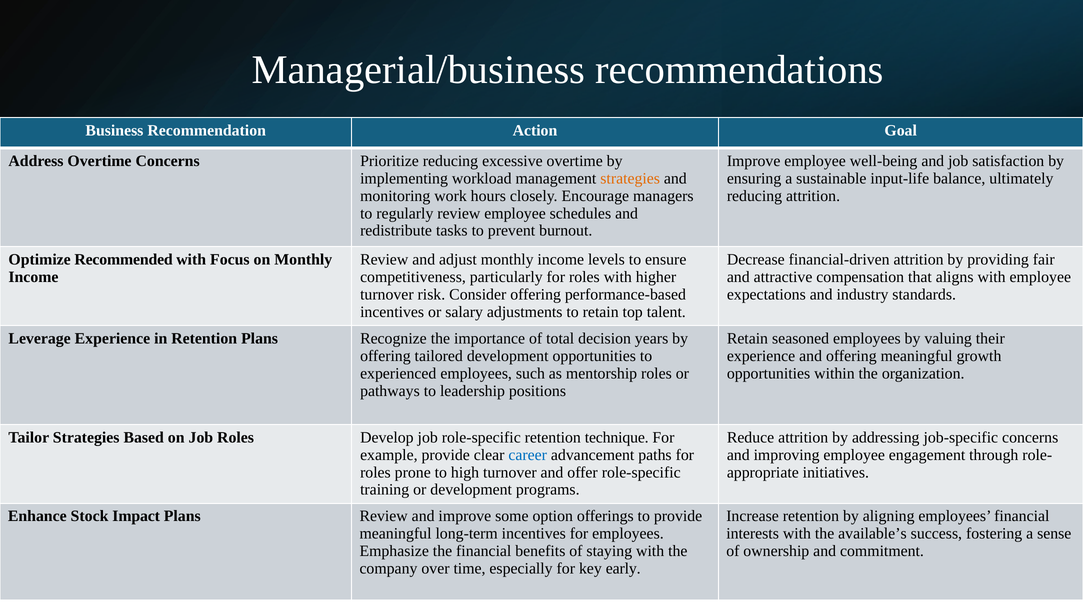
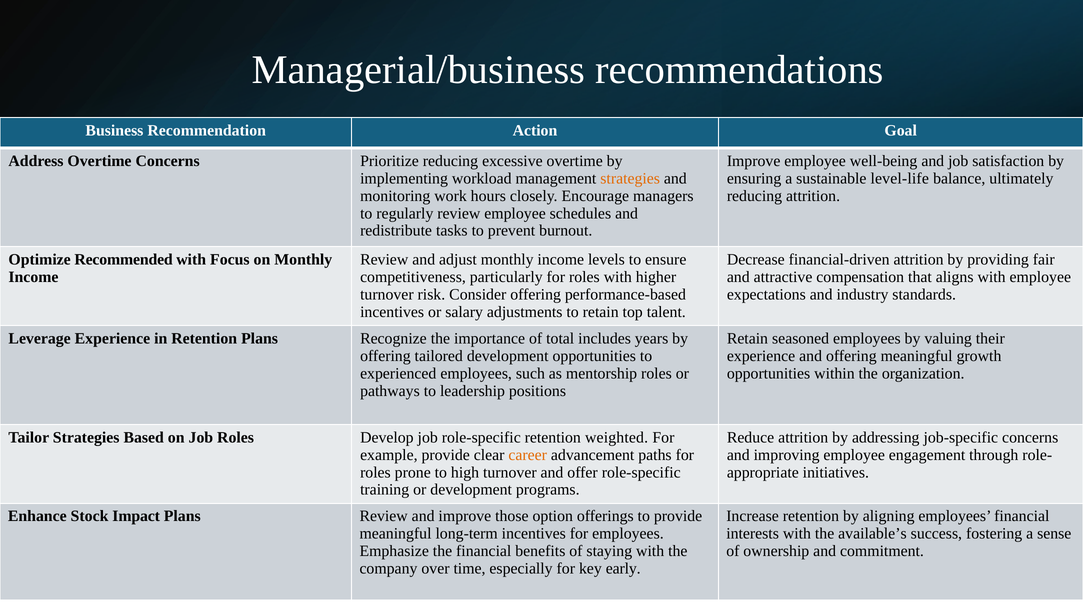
input-life: input-life -> level-life
decision: decision -> includes
technique: technique -> weighted
career colour: blue -> orange
some: some -> those
